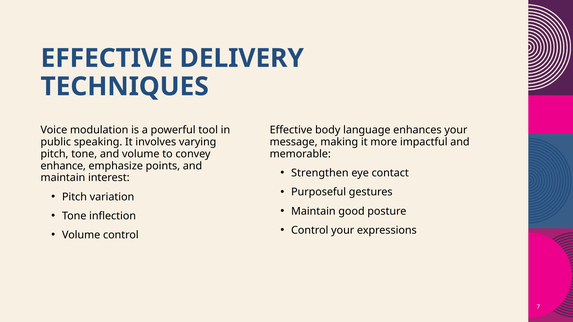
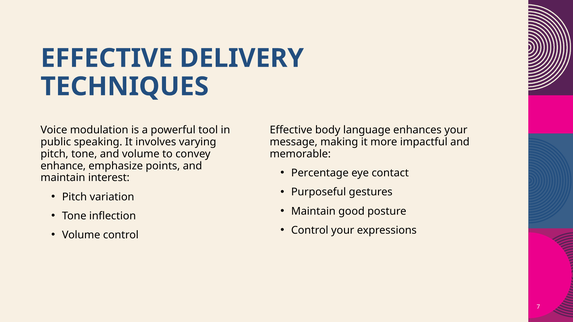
Strengthen: Strengthen -> Percentage
